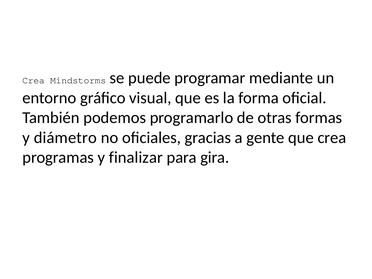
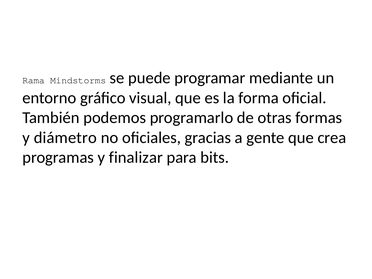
Crea at (33, 80): Crea -> Rama
gira: gira -> bits
